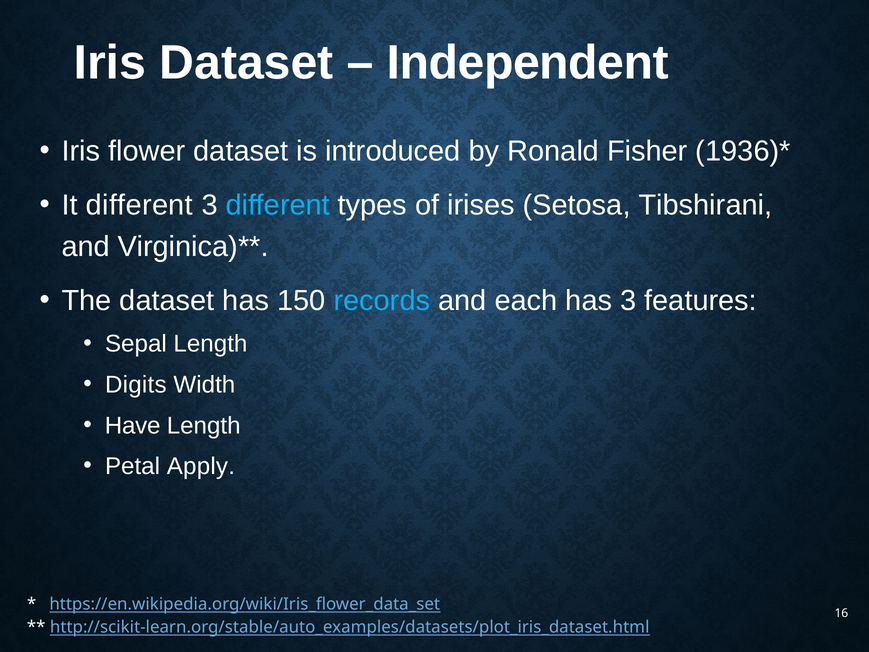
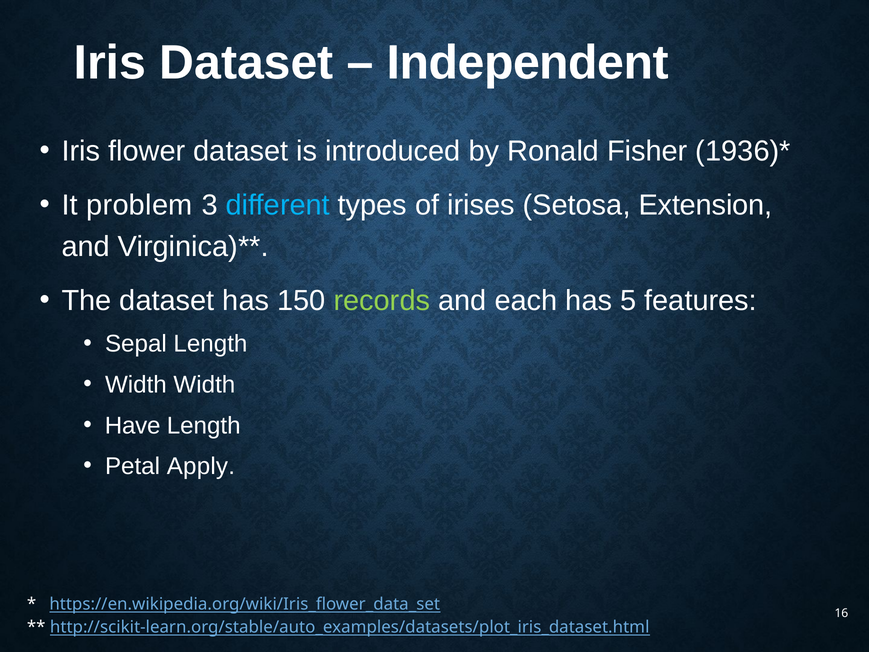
It different: different -> problem
Tibshirani: Tibshirani -> Extension
records colour: light blue -> light green
has 3: 3 -> 5
Digits at (136, 385): Digits -> Width
